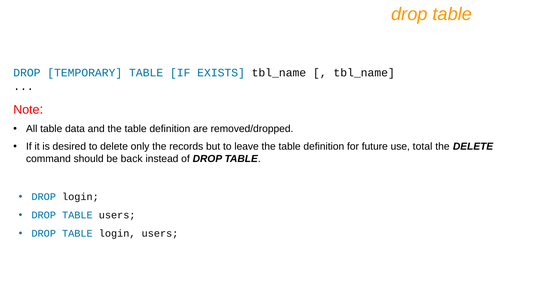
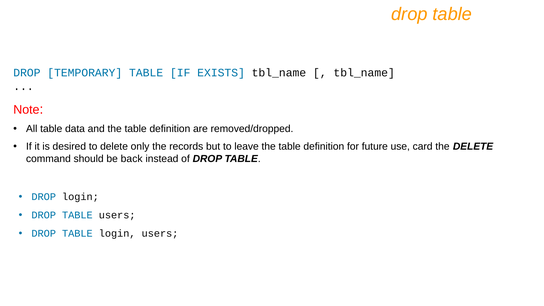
total: total -> card
